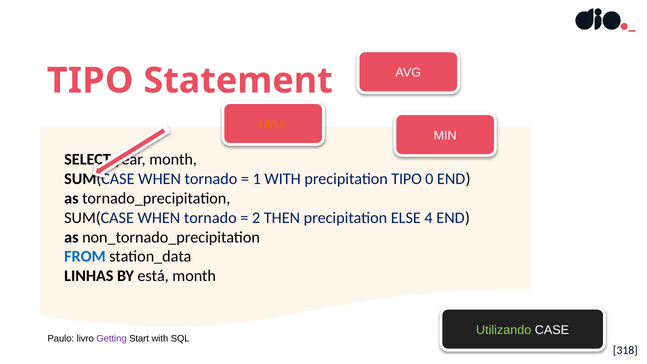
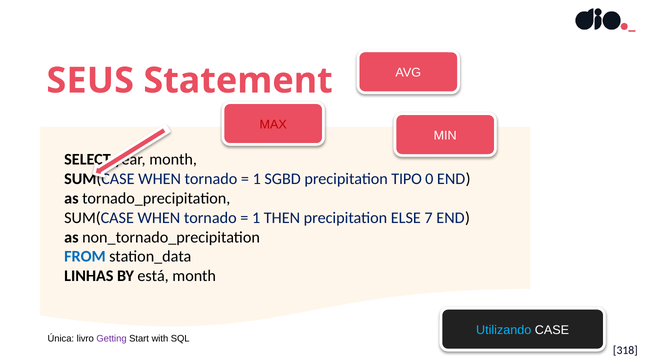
TIPO at (90, 81): TIPO -> SEUS
MAX colour: orange -> red
1 WITH: WITH -> SGBD
2 at (256, 218): 2 -> 1
4: 4 -> 7
Utilizando colour: light green -> light blue
Paulo: Paulo -> Única
